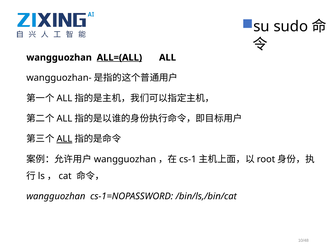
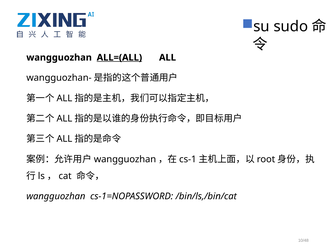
ALL at (64, 138) underline: present -> none
